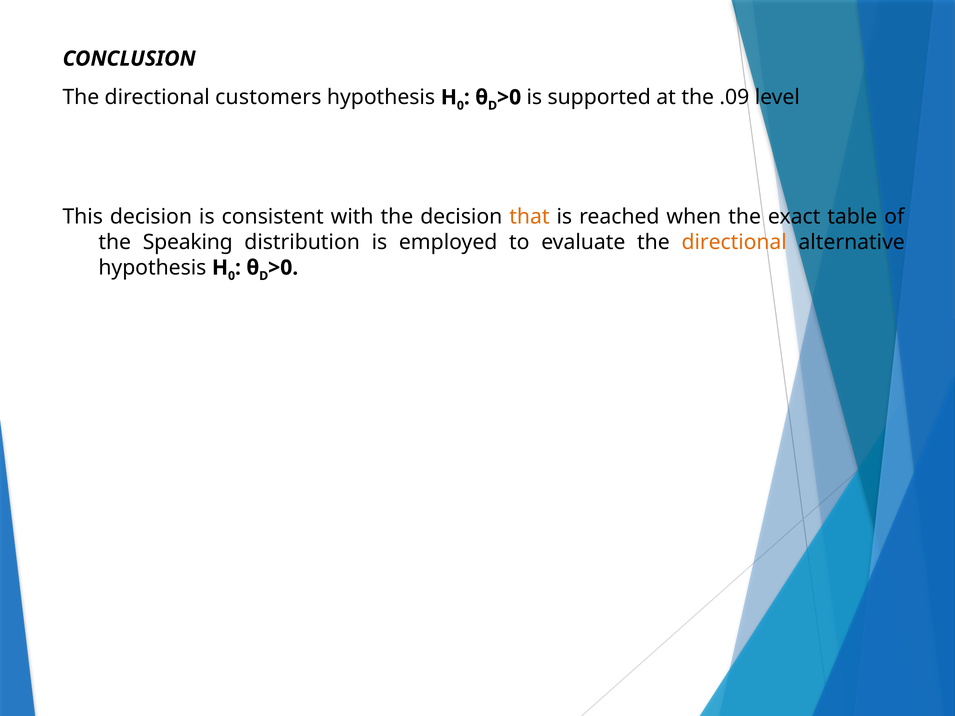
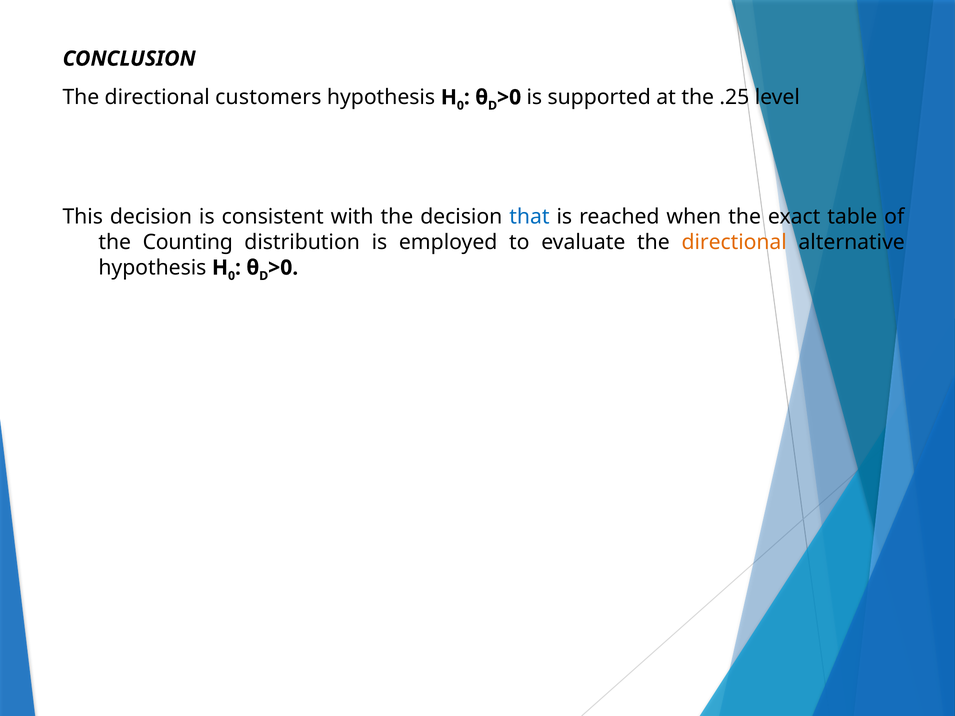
.09: .09 -> .25
that colour: orange -> blue
Speaking: Speaking -> Counting
